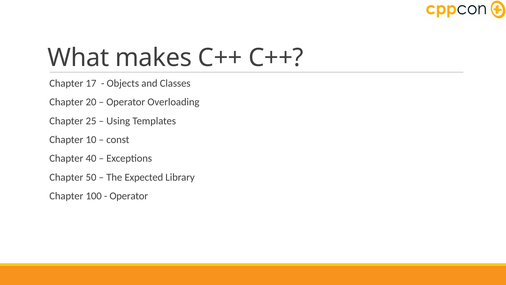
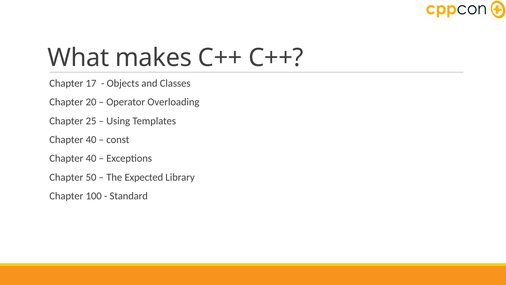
10 at (91, 139): 10 -> 40
Operator at (129, 196): Operator -> Standard
